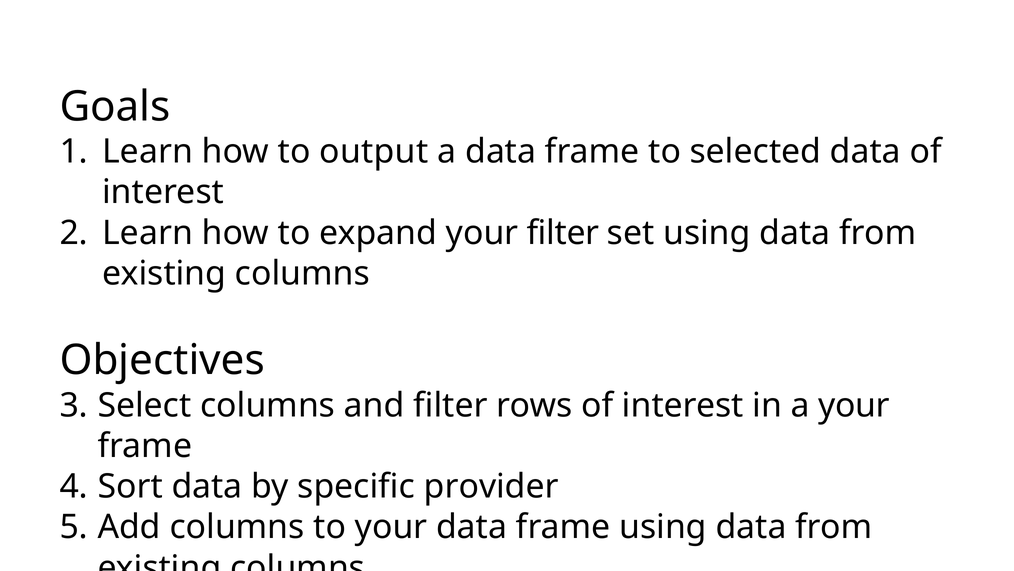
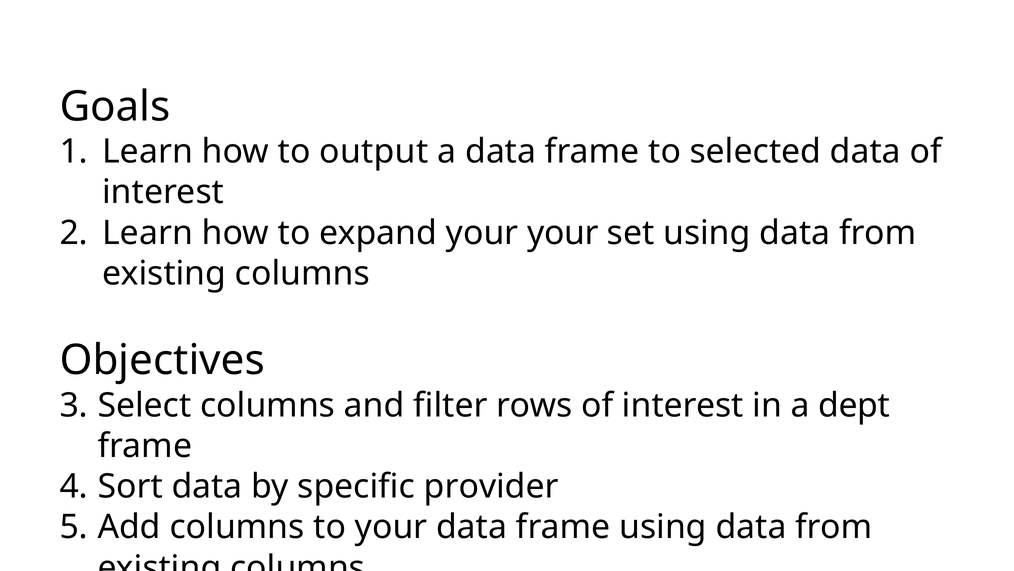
your filter: filter -> your
a your: your -> dept
